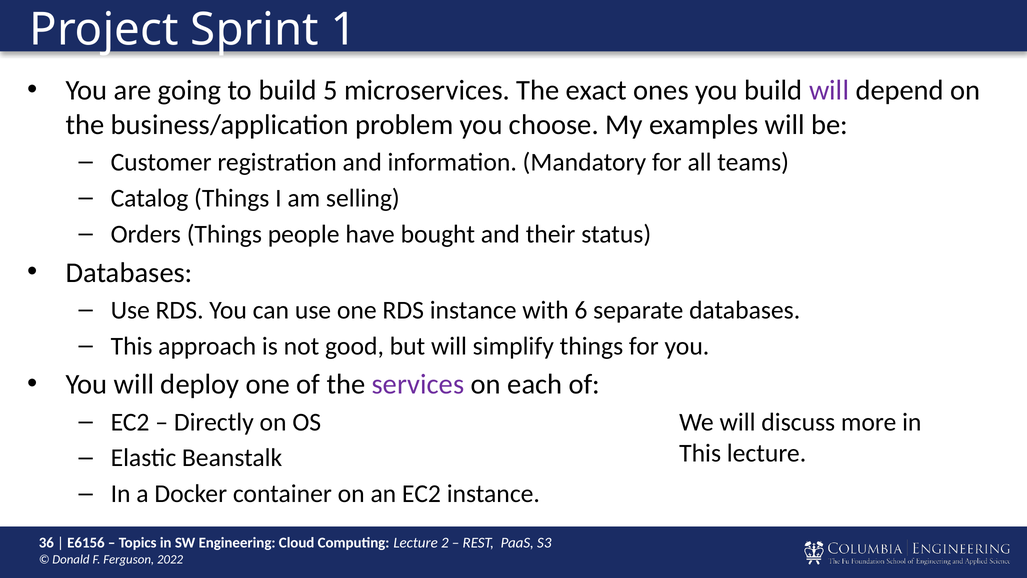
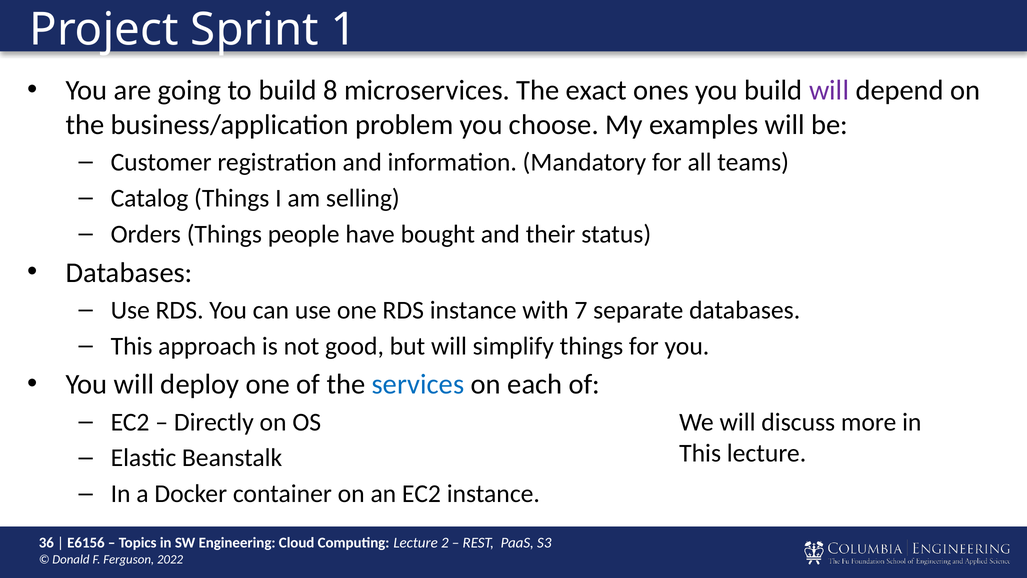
5: 5 -> 8
6: 6 -> 7
services colour: purple -> blue
